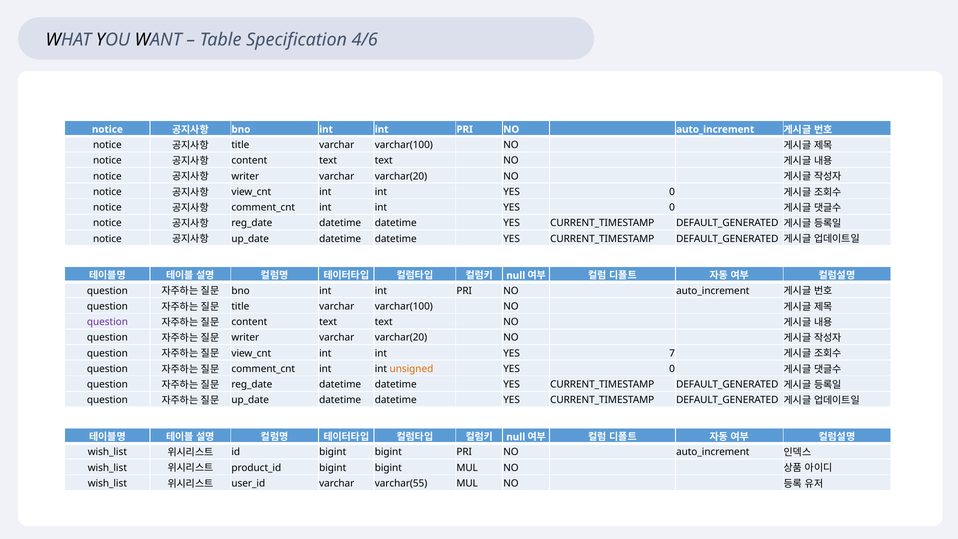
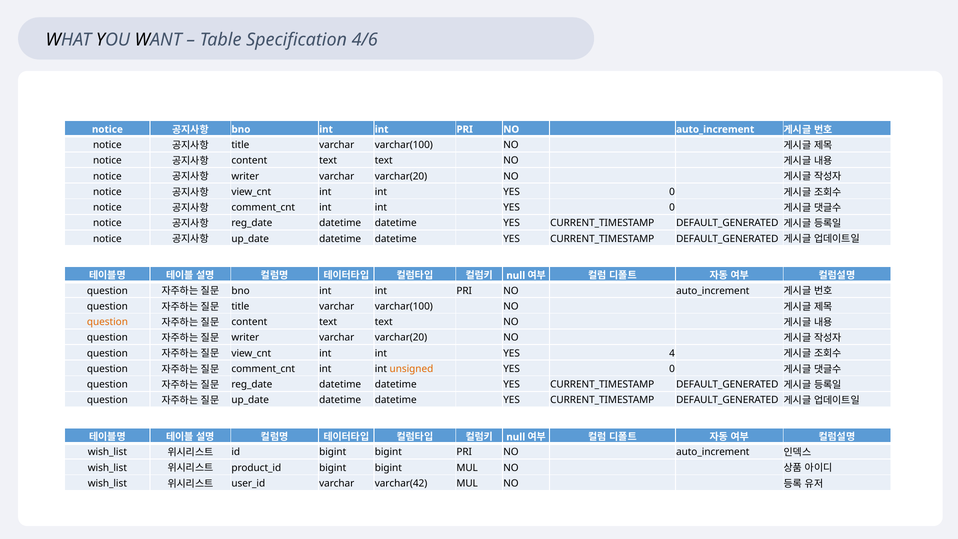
question at (107, 322) colour: purple -> orange
7: 7 -> 4
varchar(55: varchar(55 -> varchar(42
